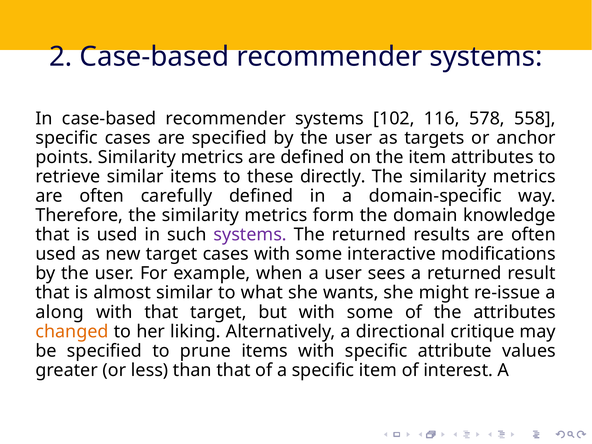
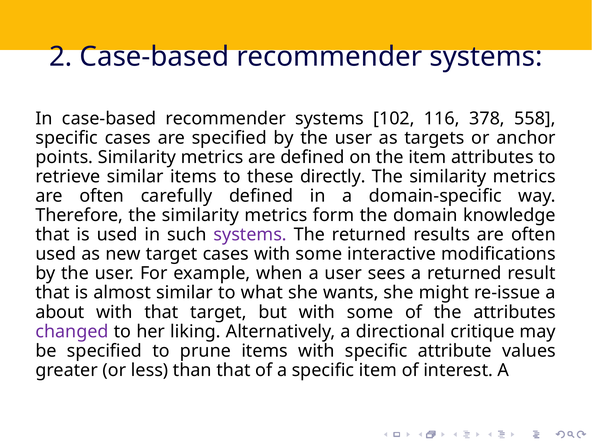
578: 578 -> 378
along: along -> about
changed colour: orange -> purple
